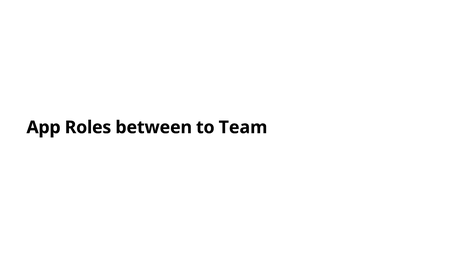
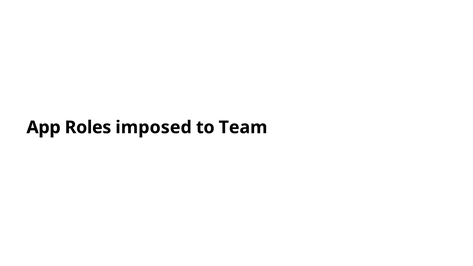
between: between -> imposed
